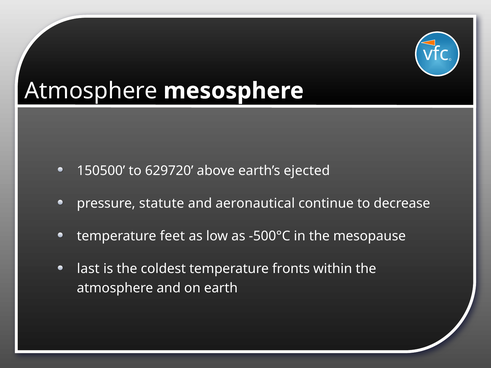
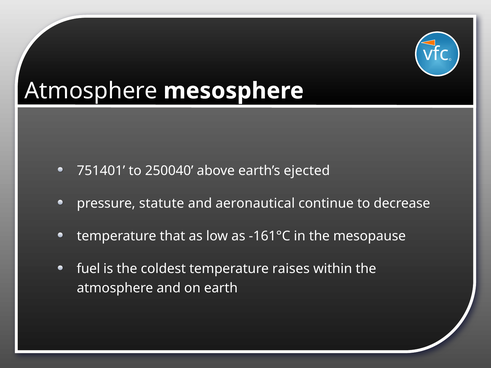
150500: 150500 -> 751401
629720: 629720 -> 250040
feet: feet -> that
-500°C: -500°C -> -161°C
last: last -> fuel
fronts: fronts -> raises
